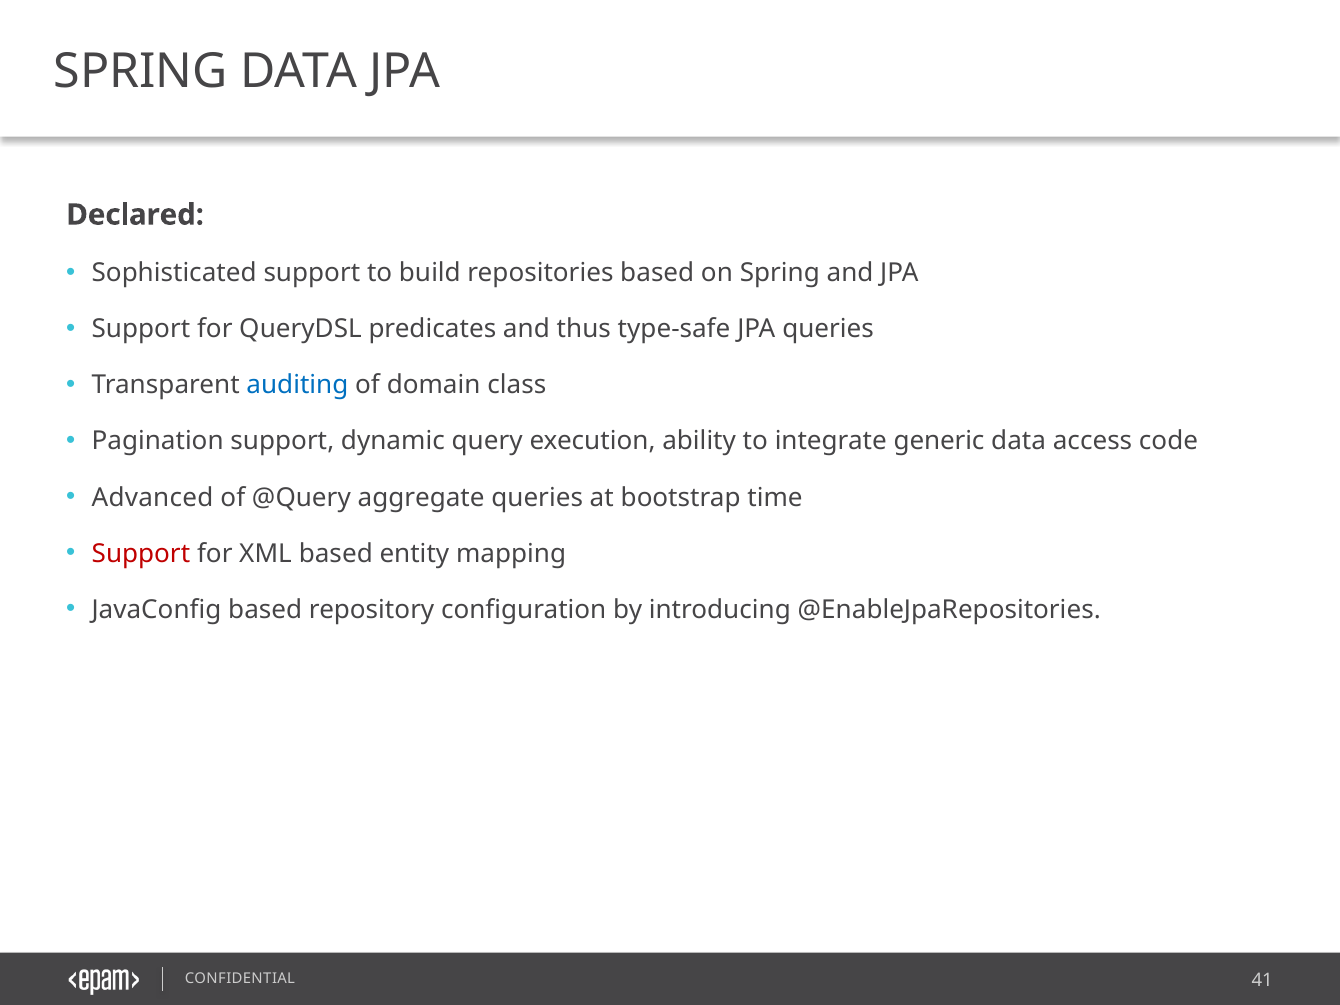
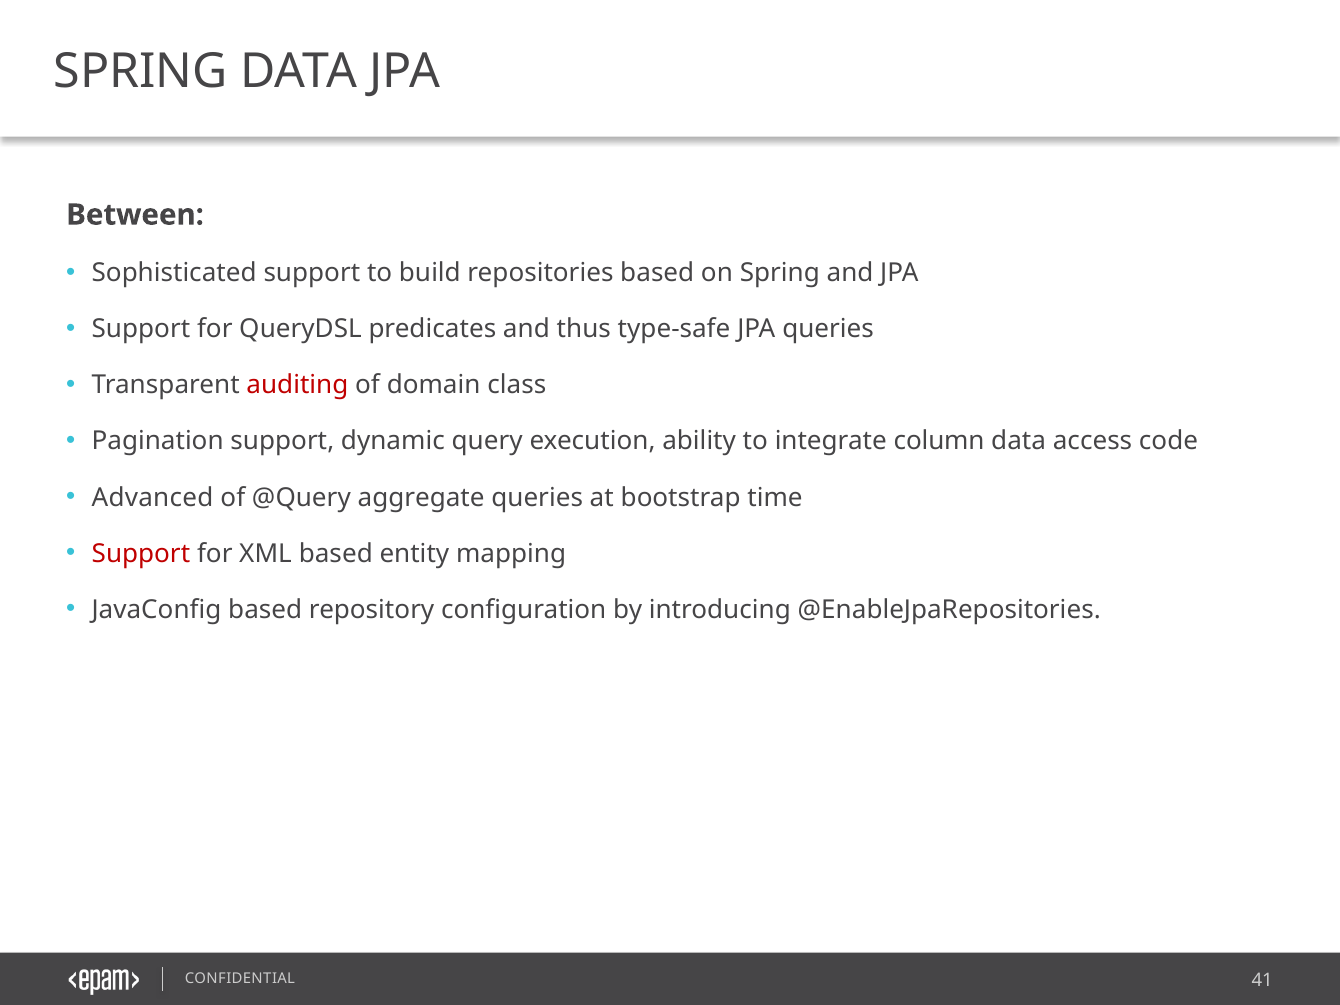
Declared: Declared -> Between
auditing colour: blue -> red
generic: generic -> column
